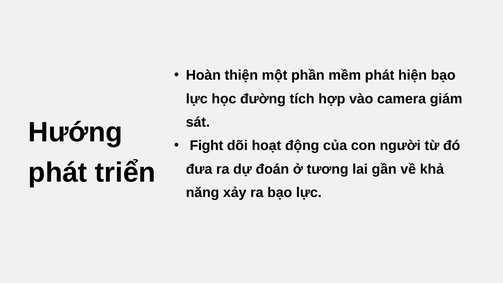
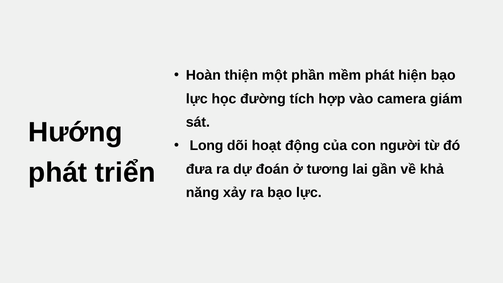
Fight: Fight -> Long
